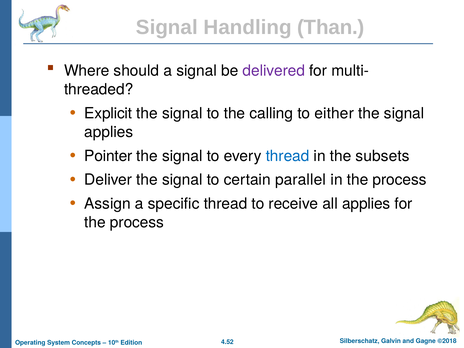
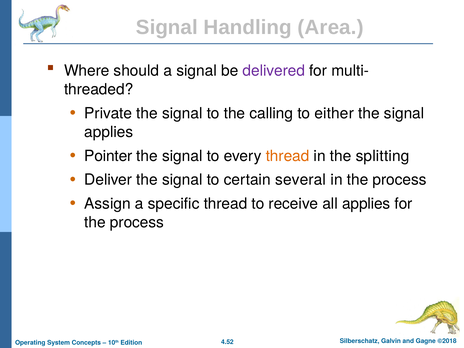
Than: Than -> Area
Explicit: Explicit -> Private
thread at (288, 156) colour: blue -> orange
subsets: subsets -> splitting
parallel: parallel -> several
